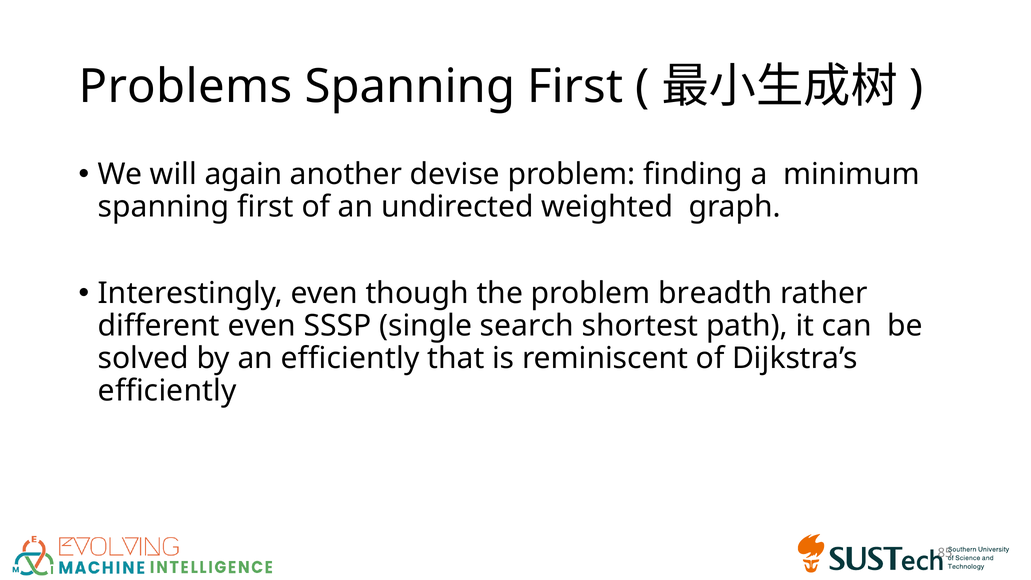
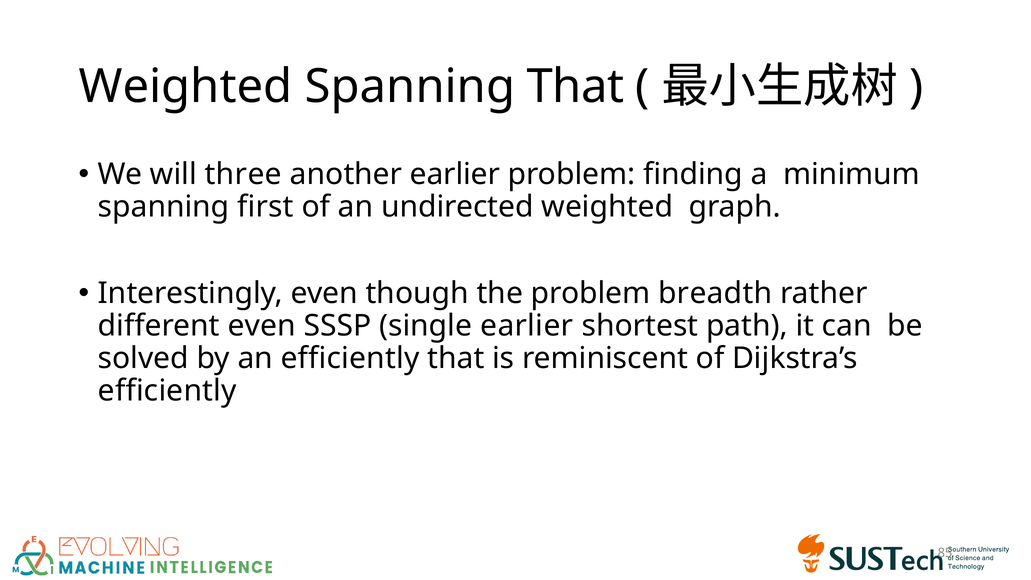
Problems at (185, 87): Problems -> Weighted
First at (575, 87): First -> That
again: again -> three
another devise: devise -> earlier
single search: search -> earlier
